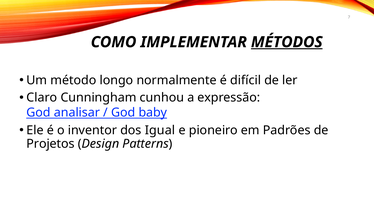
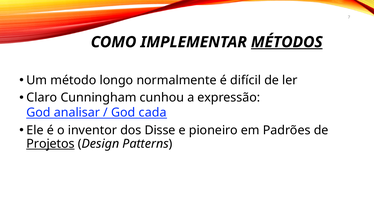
baby: baby -> cada
Igual: Igual -> Disse
Projetos underline: none -> present
